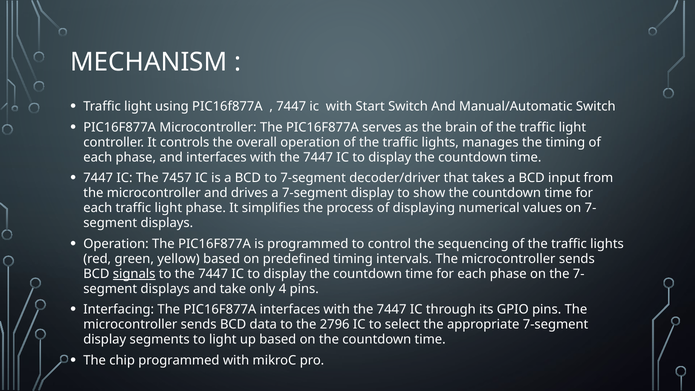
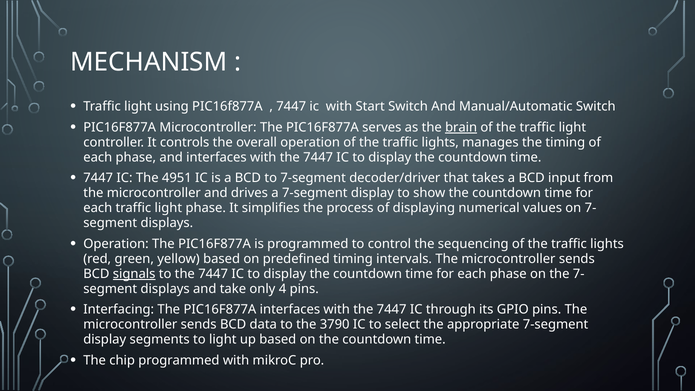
brain underline: none -> present
7457: 7457 -> 4951
2796: 2796 -> 3790
